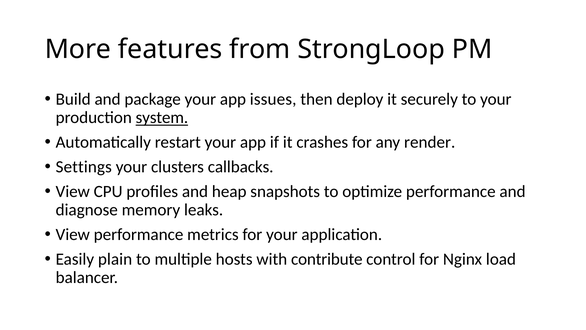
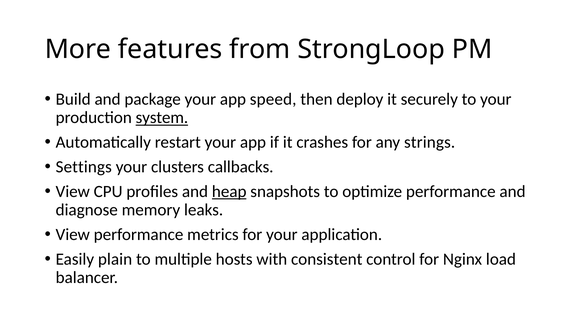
issues: issues -> speed
render: render -> strings
heap underline: none -> present
contribute: contribute -> consistent
